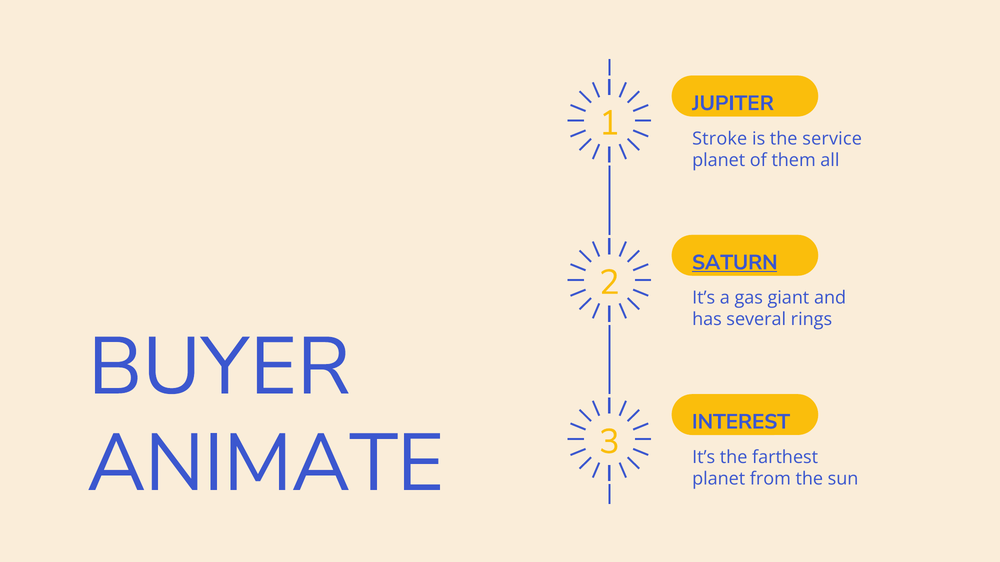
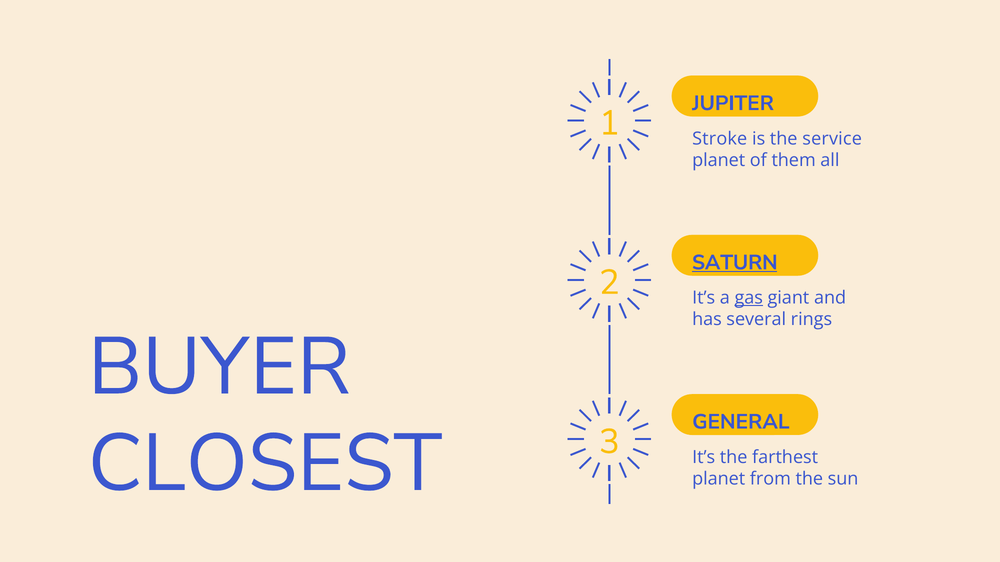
gas underline: none -> present
INTEREST: INTEREST -> GENERAL
ANIMATE: ANIMATE -> CLOSEST
